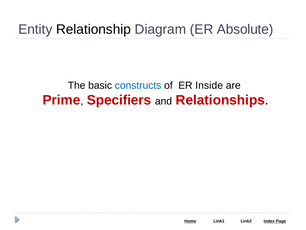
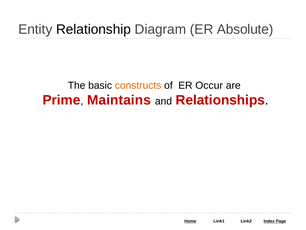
constructs colour: blue -> orange
Inside: Inside -> Occur
Specifiers: Specifiers -> Maintains
